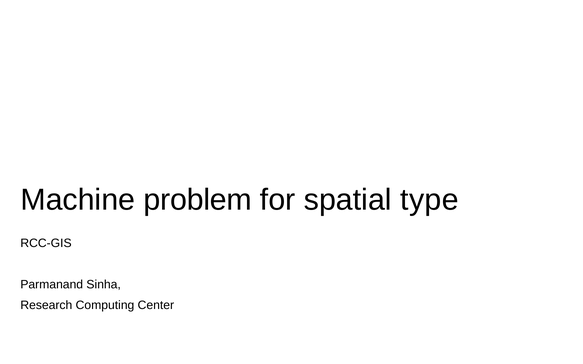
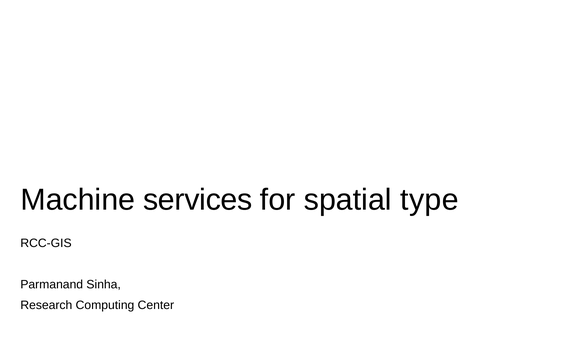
problem: problem -> services
